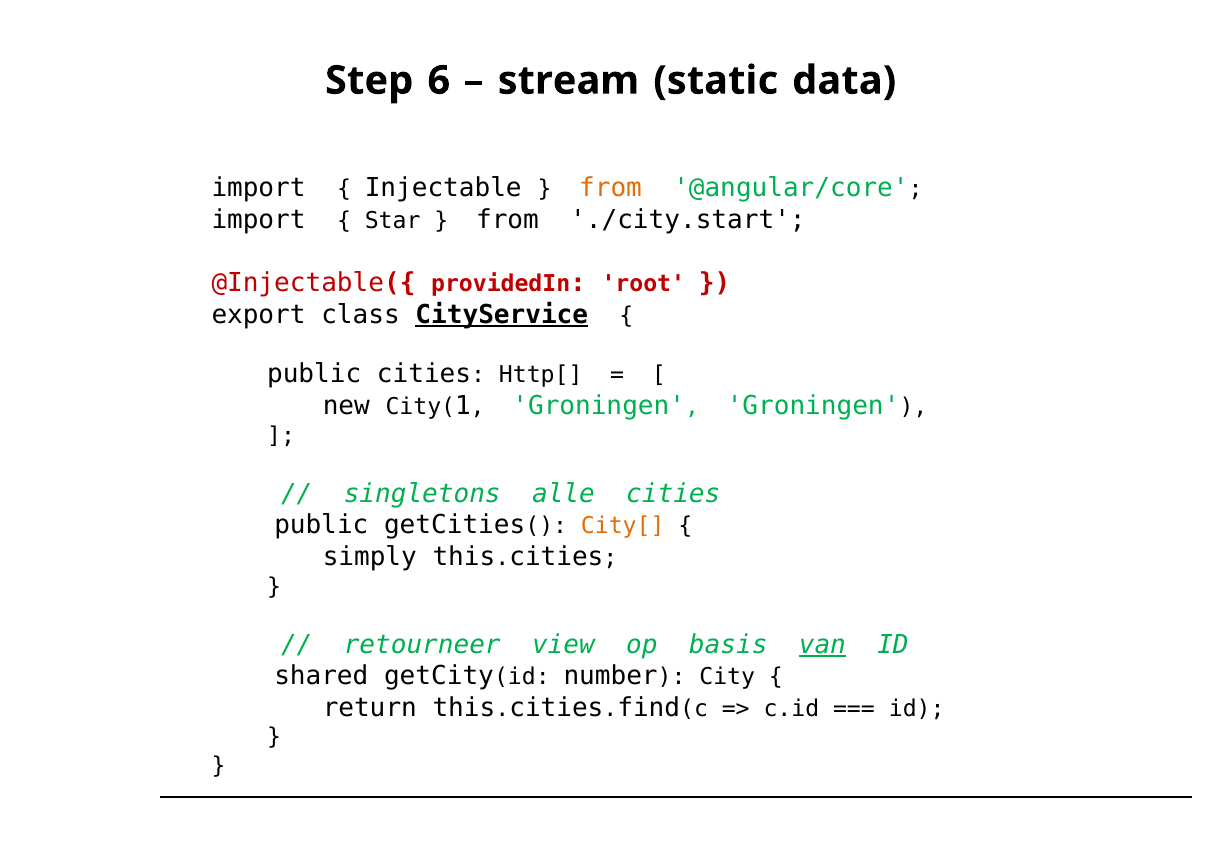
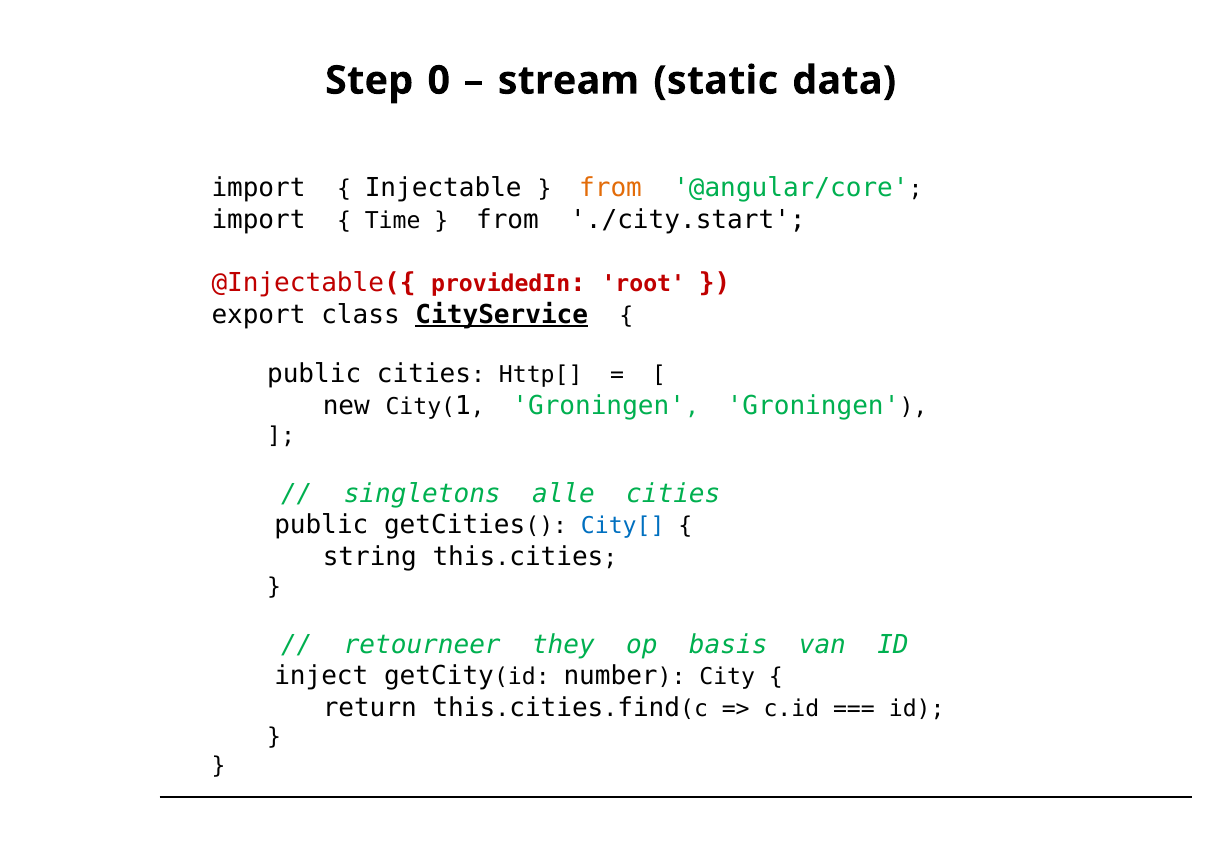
6: 6 -> 0
Star: Star -> Time
City[ colour: orange -> blue
simply: simply -> string
view: view -> they
van underline: present -> none
shared: shared -> inject
